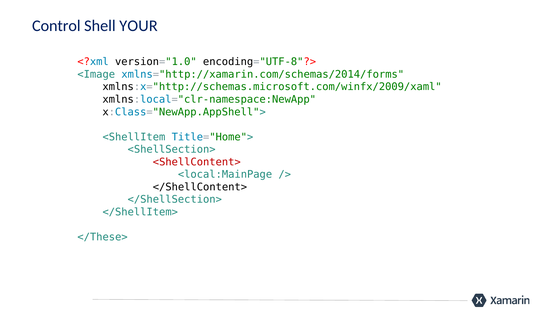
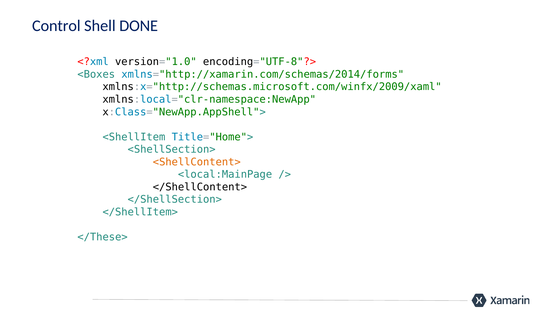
YOUR: YOUR -> DONE
<Image: <Image -> <Boxes
<ShellContent> colour: red -> orange
